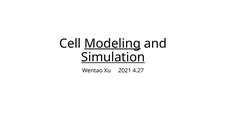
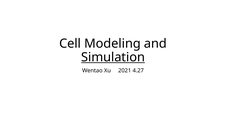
Modeling underline: present -> none
